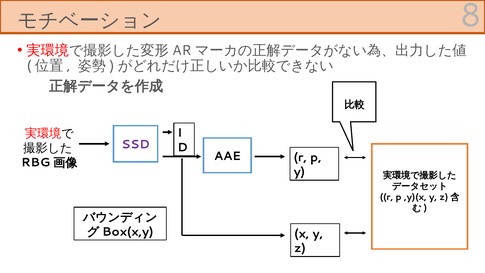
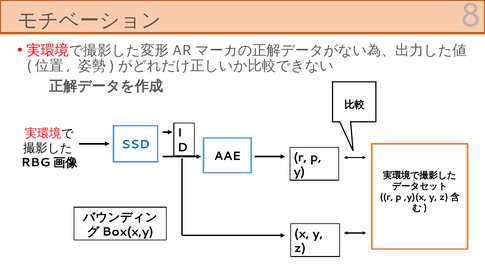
SSD colour: purple -> blue
